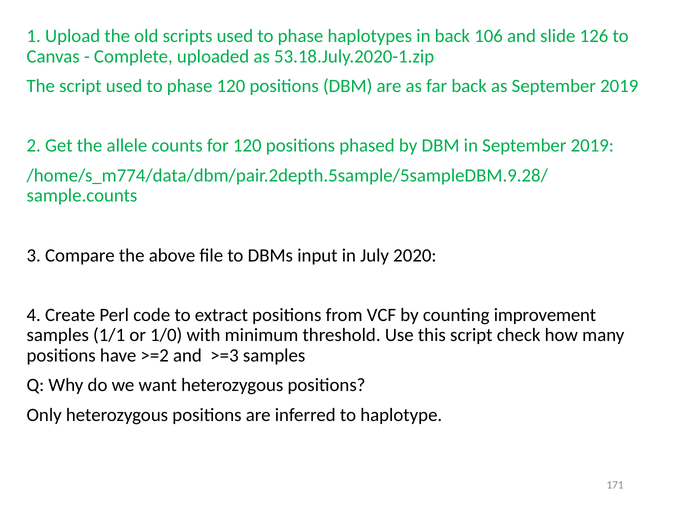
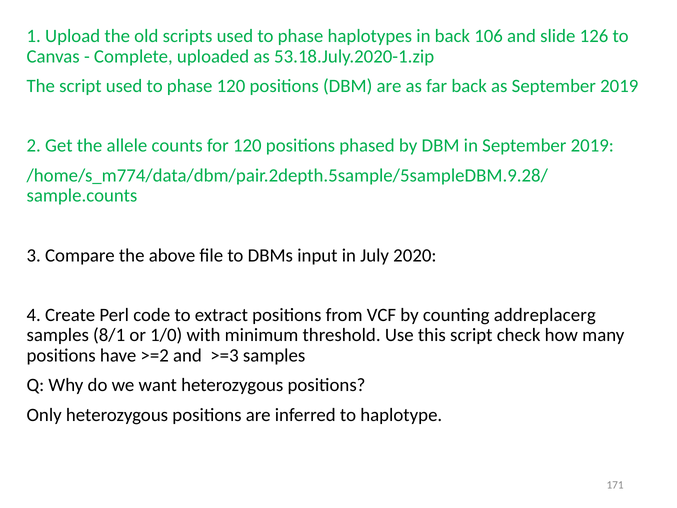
improvement: improvement -> addreplacerg
1/1: 1/1 -> 8/1
